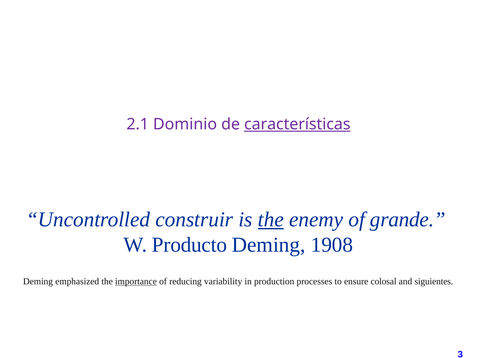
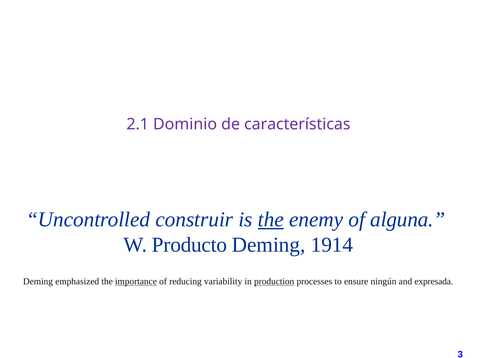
características underline: present -> none
grande: grande -> alguna
1908: 1908 -> 1914
production underline: none -> present
colosal: colosal -> ningún
siguientes: siguientes -> expresada
